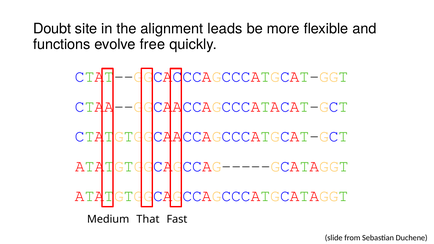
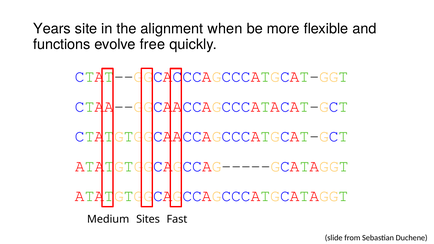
Doubt: Doubt -> Years
leads: leads -> when
That: That -> Sites
